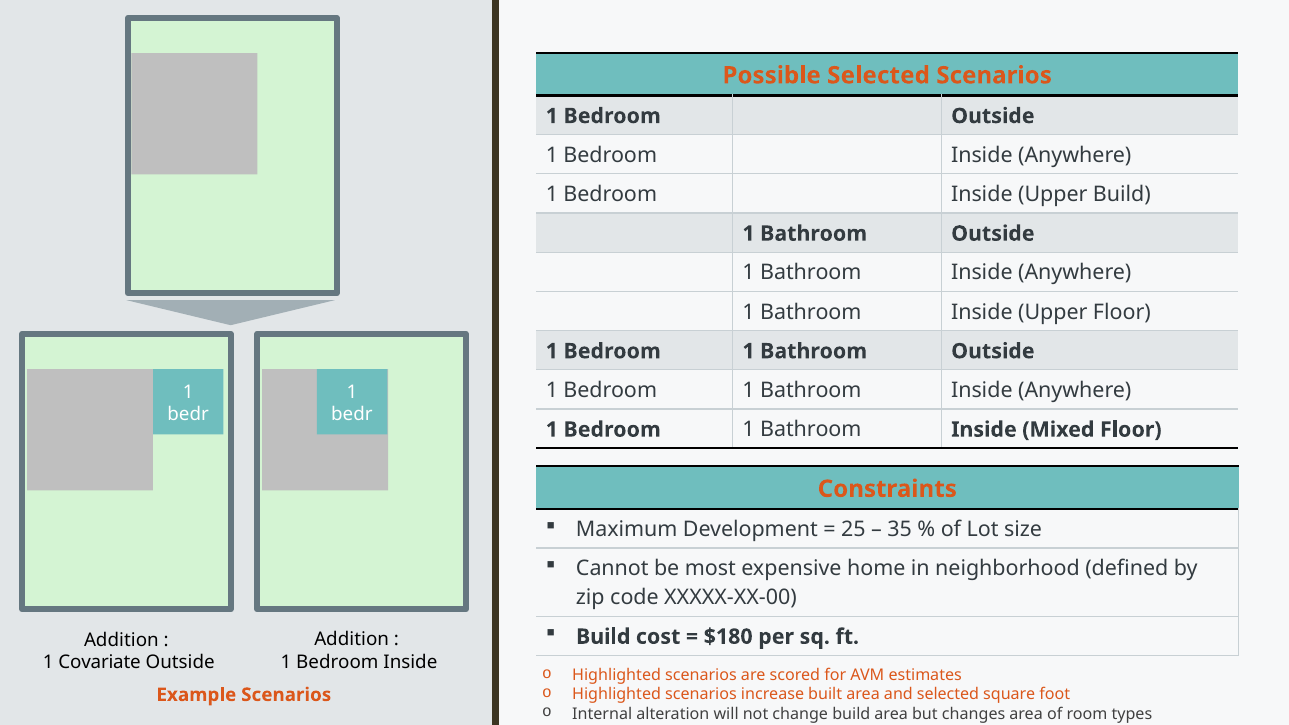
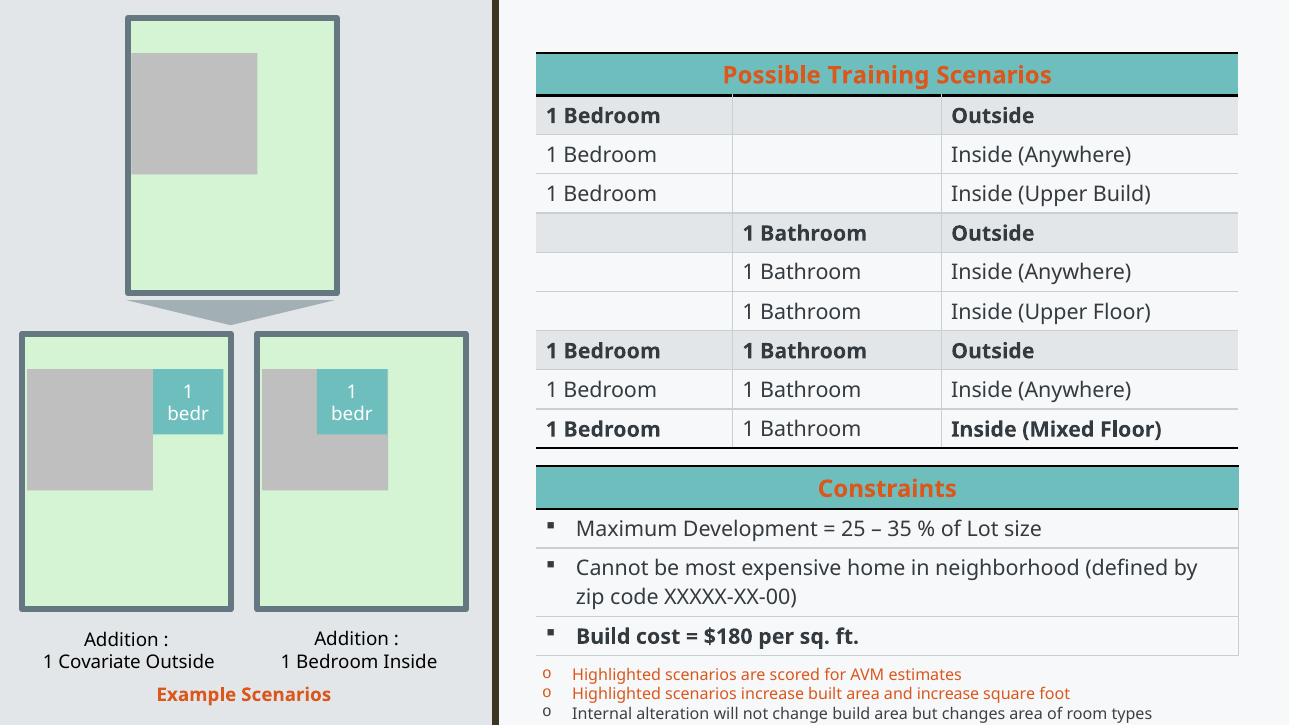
Possible Selected: Selected -> Training
and selected: selected -> increase
